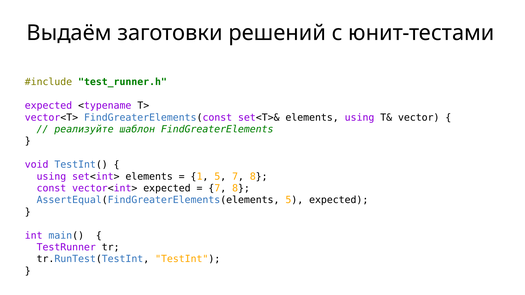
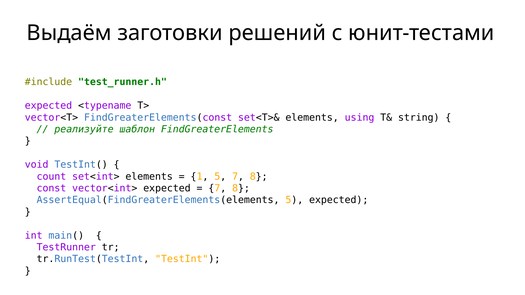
vector: vector -> string
using at (51, 177): using -> count
